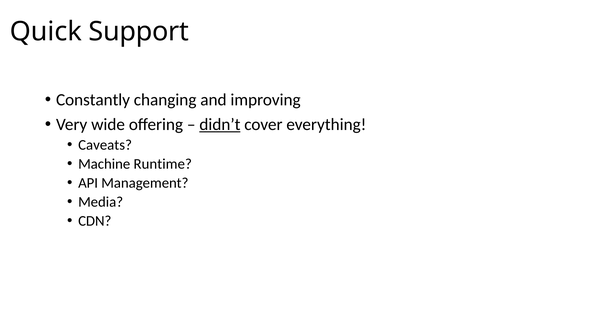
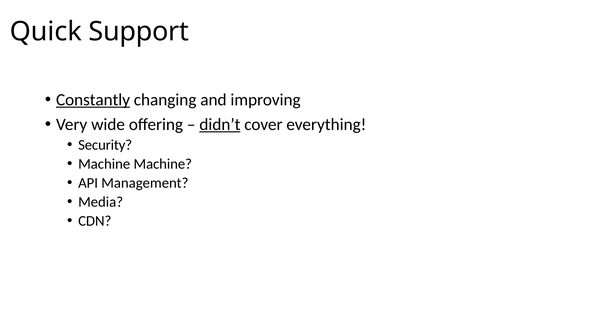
Constantly underline: none -> present
Caveats: Caveats -> Security
Machine Runtime: Runtime -> Machine
